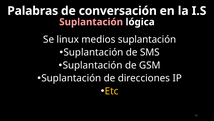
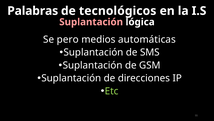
conversación: conversación -> tecnológicos
linux: linux -> pero
medios suplantación: suplantación -> automáticas
Etc colour: yellow -> light green
